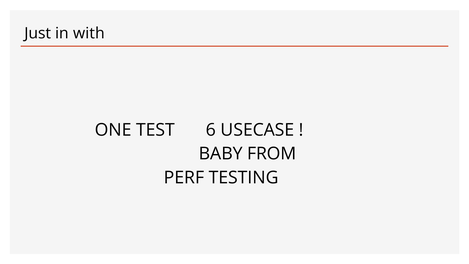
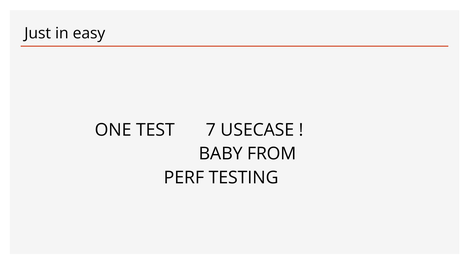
with: with -> easy
6: 6 -> 7
